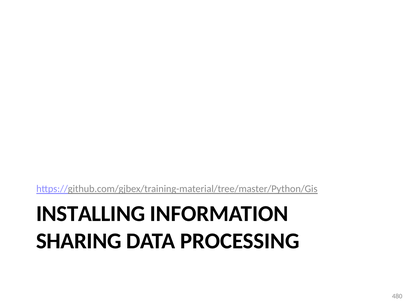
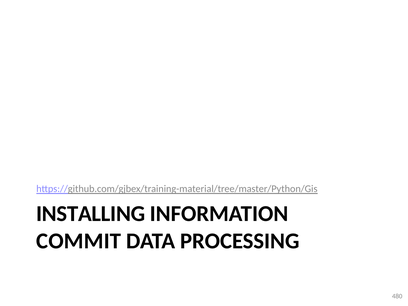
SHARING: SHARING -> COMMIT
